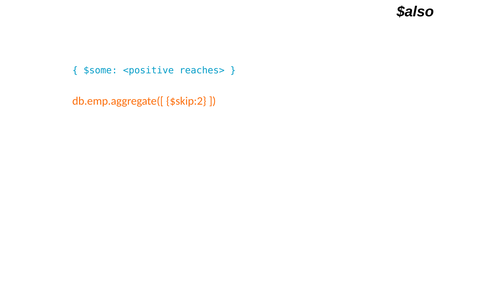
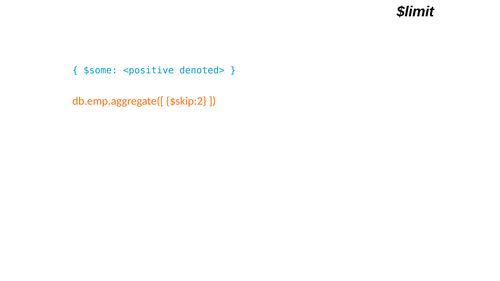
$also: $also -> $limit
reaches>: reaches> -> denoted>
